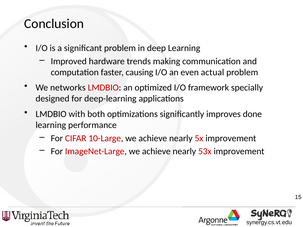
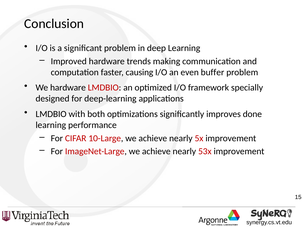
actual: actual -> buffer
We networks: networks -> hardware
